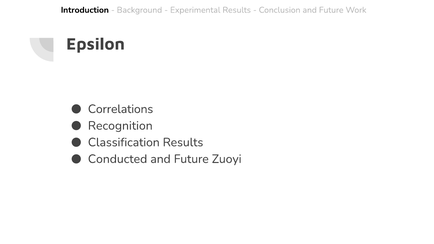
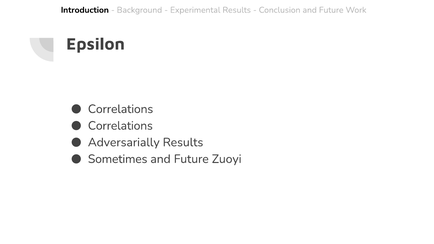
Recognition at (120, 126): Recognition -> Correlations
Classification: Classification -> Adversarially
Conducted: Conducted -> Sometimes
